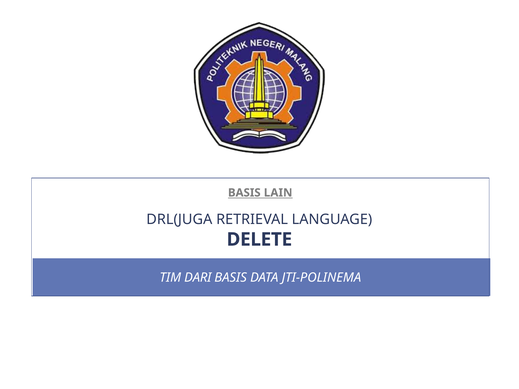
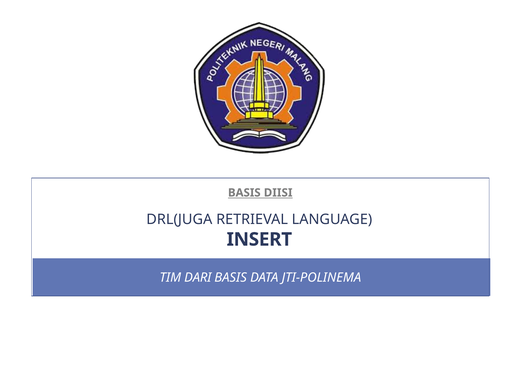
LAIN: LAIN -> DIISI
DELETE: DELETE -> INSERT
